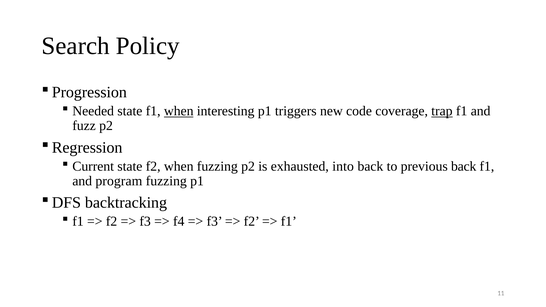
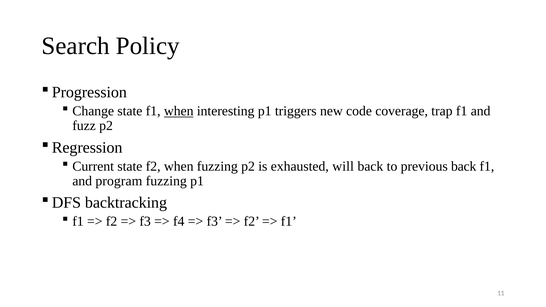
Needed: Needed -> Change
trap underline: present -> none
into: into -> will
